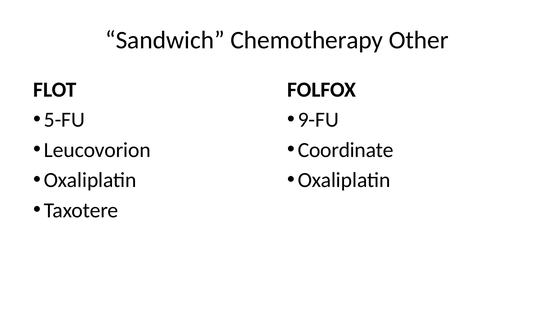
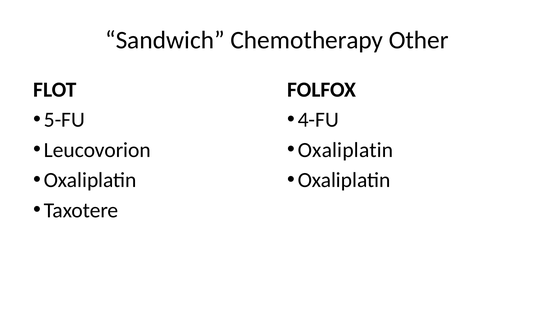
9-FU: 9-FU -> 4-FU
Coordinate at (346, 150): Coordinate -> Oxaliplatin
